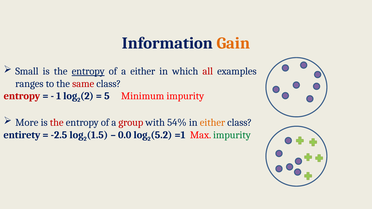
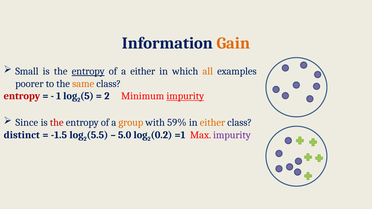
all colour: red -> orange
ranges: ranges -> poorer
same colour: red -> orange
2 at (87, 96): 2 -> 5
5 at (107, 96): 5 -> 2
impurity at (185, 96) underline: none -> present
More: More -> Since
group colour: red -> orange
54%: 54% -> 59%
entirety: entirety -> distinct
-2.5: -2.5 -> -1.5
1.5: 1.5 -> 5.5
0.0: 0.0 -> 5.0
5.2: 5.2 -> 0.2
impurity at (232, 135) colour: green -> purple
